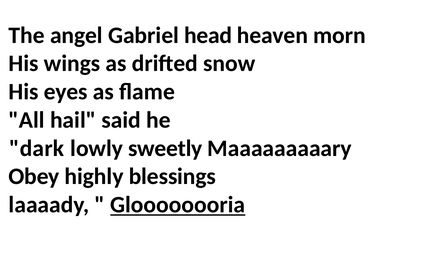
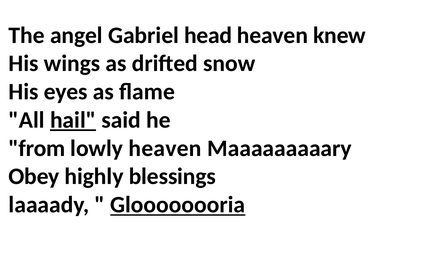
morn: morn -> knew
hail underline: none -> present
dark: dark -> from
lowly sweetly: sweetly -> heaven
